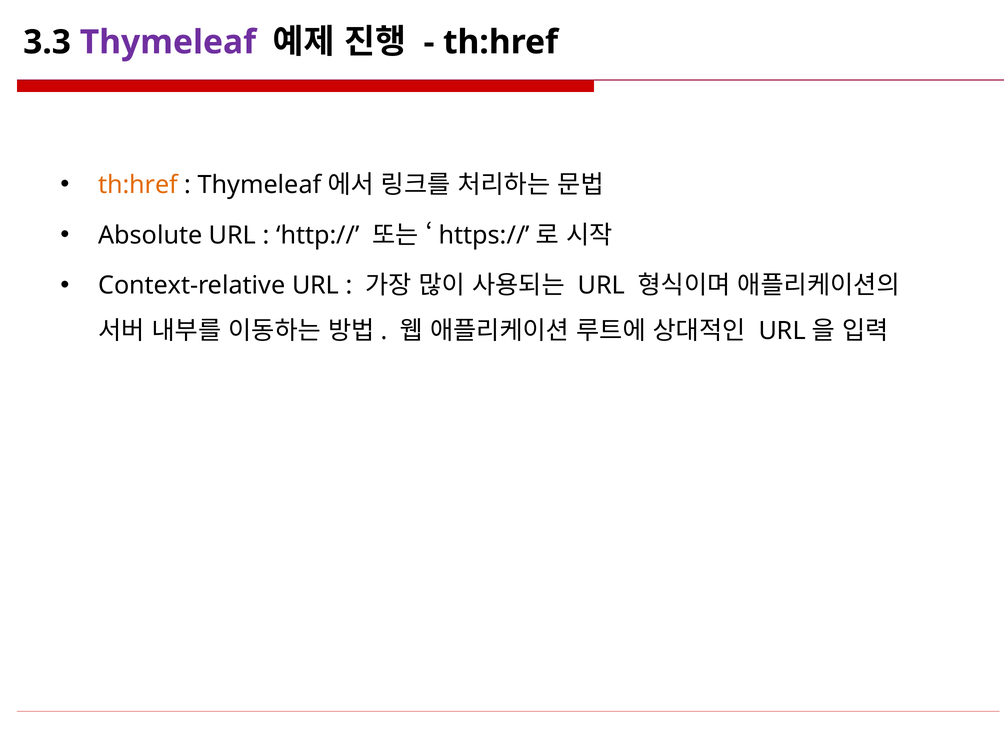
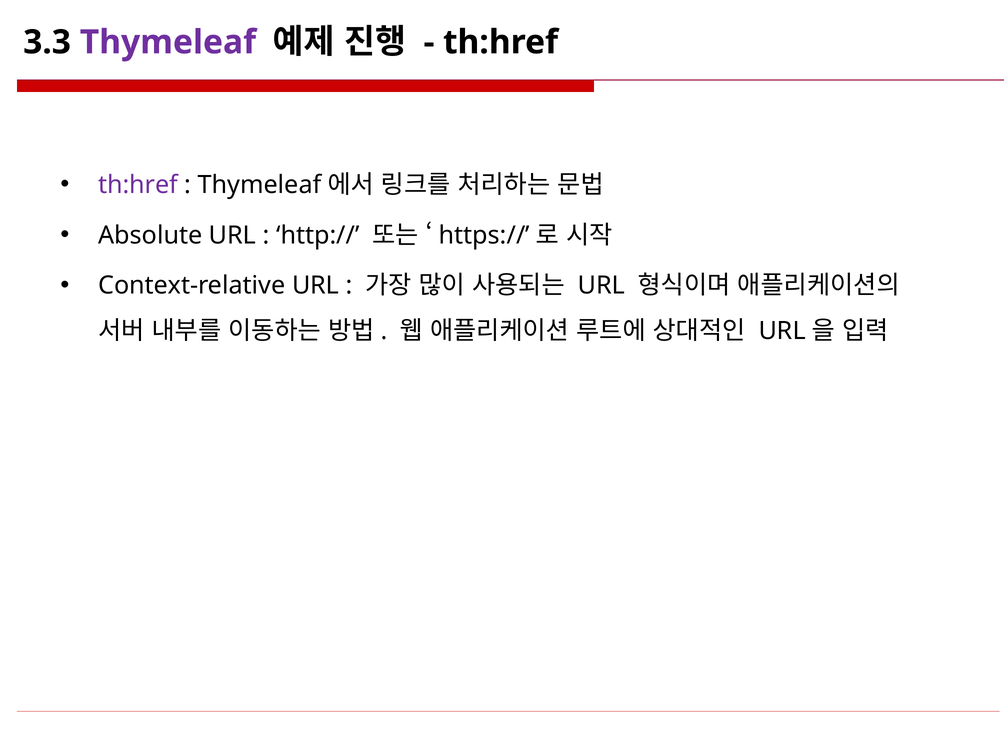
th:href at (138, 185) colour: orange -> purple
